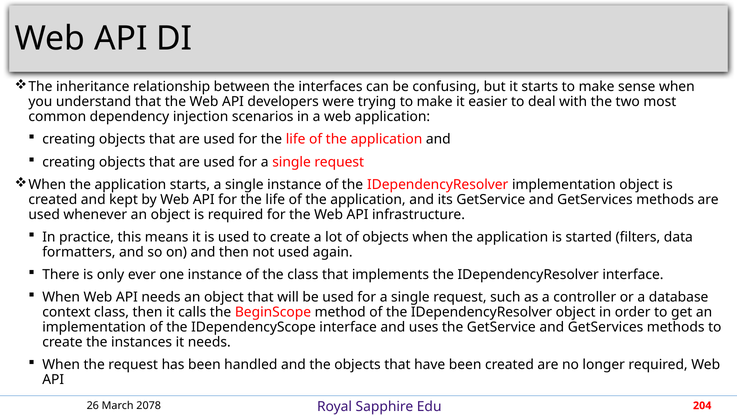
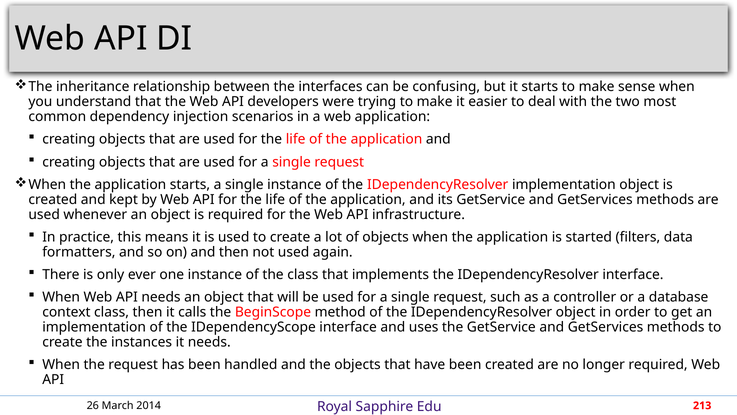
2078: 2078 -> 2014
204: 204 -> 213
